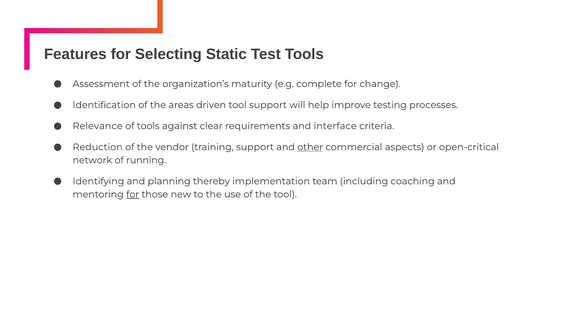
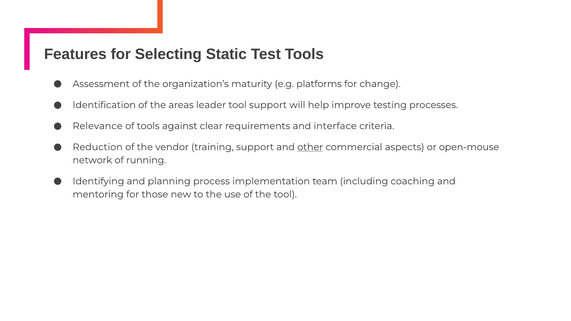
complete: complete -> platforms
driven: driven -> leader
open-critical: open-critical -> open-mouse
thereby: thereby -> process
for at (133, 194) underline: present -> none
